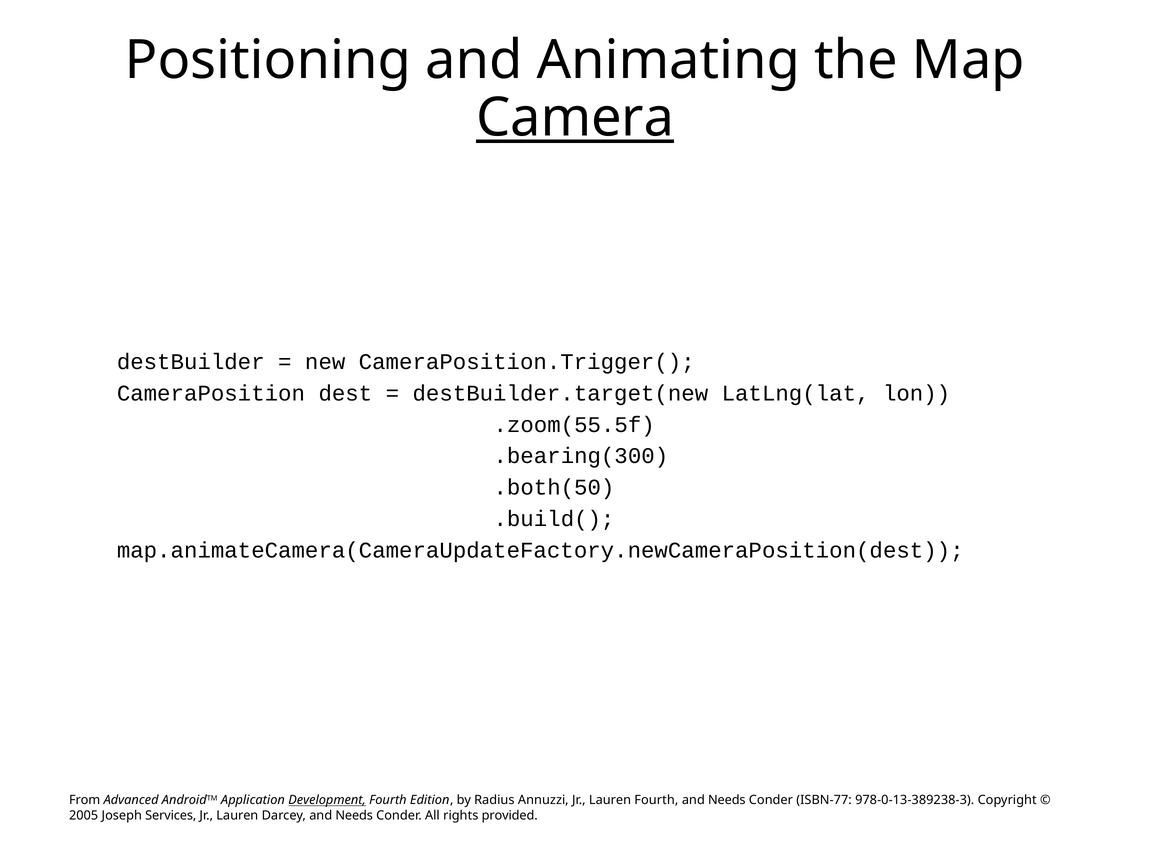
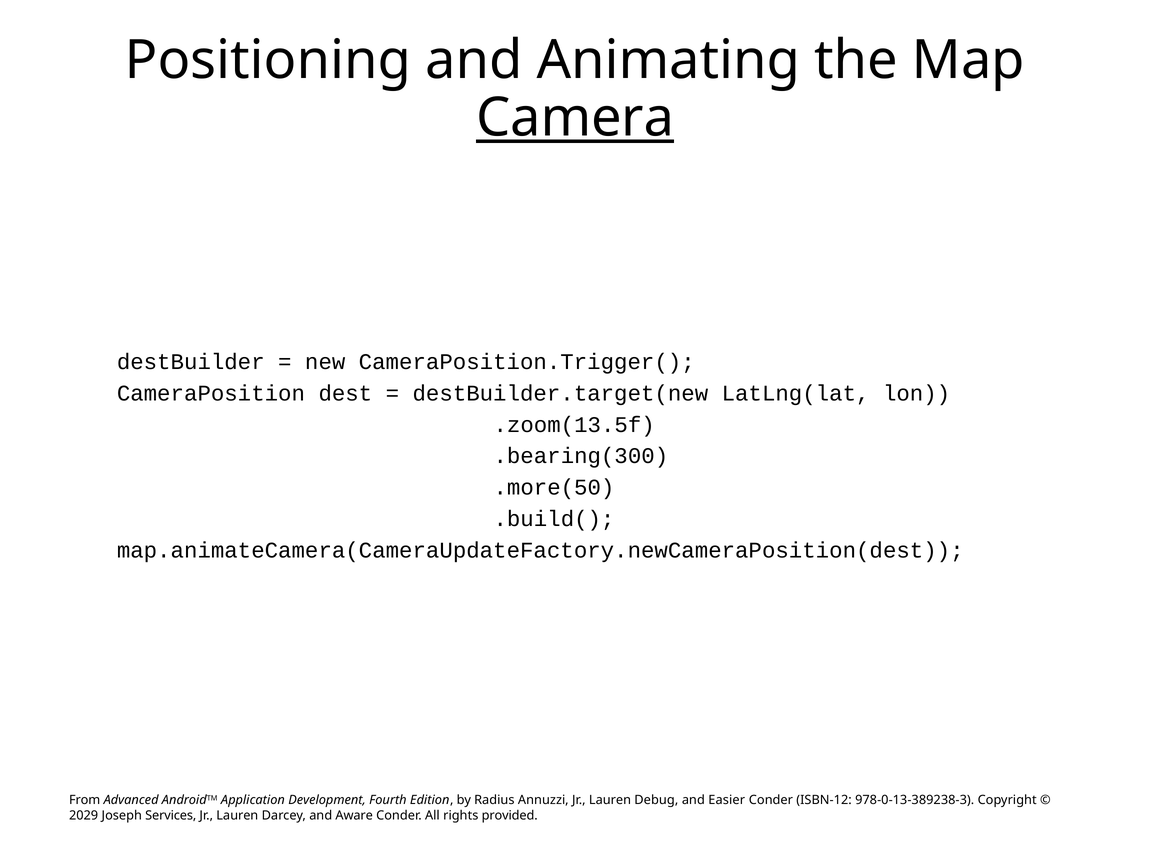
.zoom(55.5f: .zoom(55.5f -> .zoom(13.5f
.both(50: .both(50 -> .more(50
Development underline: present -> none
Lauren Fourth: Fourth -> Debug
Needs at (727, 800): Needs -> Easier
ISBN-77: ISBN-77 -> ISBN-12
2005: 2005 -> 2029
Darcey and Needs: Needs -> Aware
